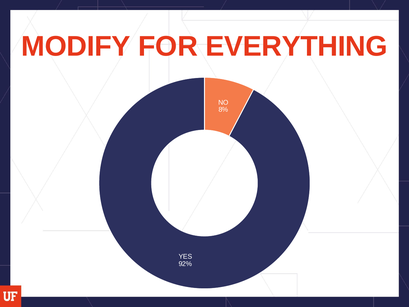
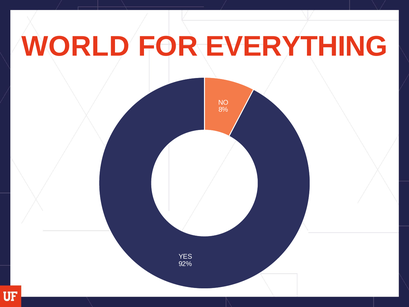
MODIFY: MODIFY -> WORLD
